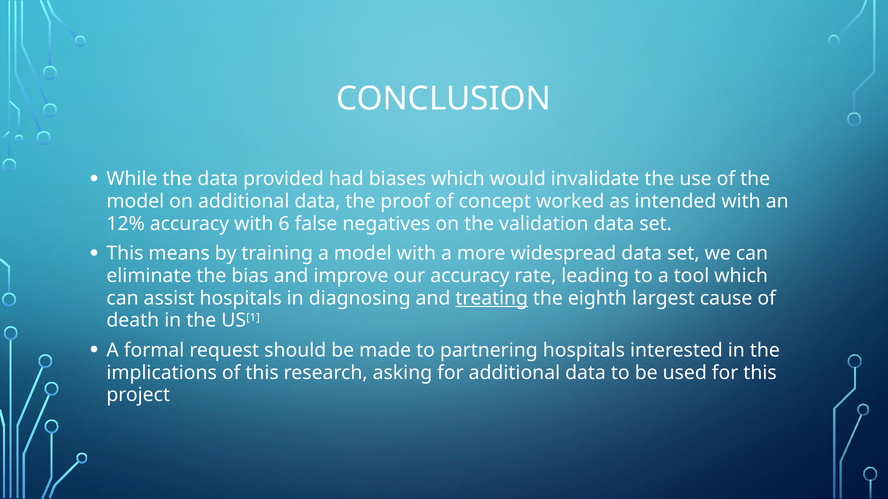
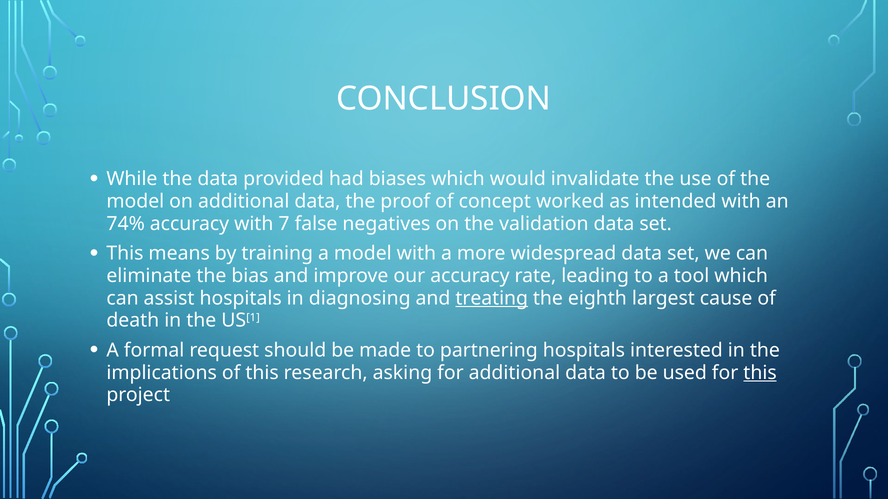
12%: 12% -> 74%
6: 6 -> 7
this at (760, 373) underline: none -> present
